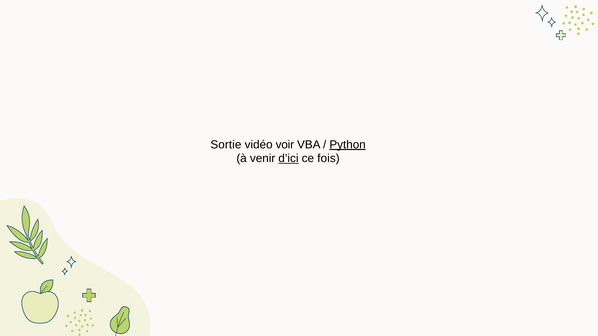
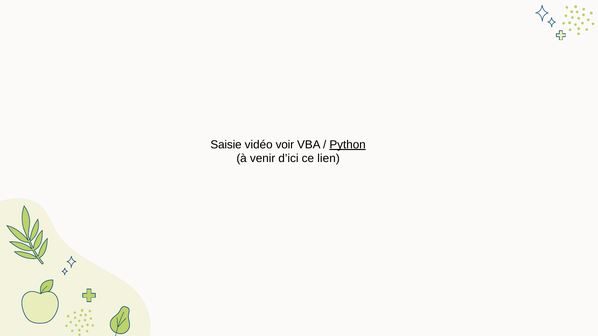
Sortie: Sortie -> Saisie
d’ici underline: present -> none
fois: fois -> lien
